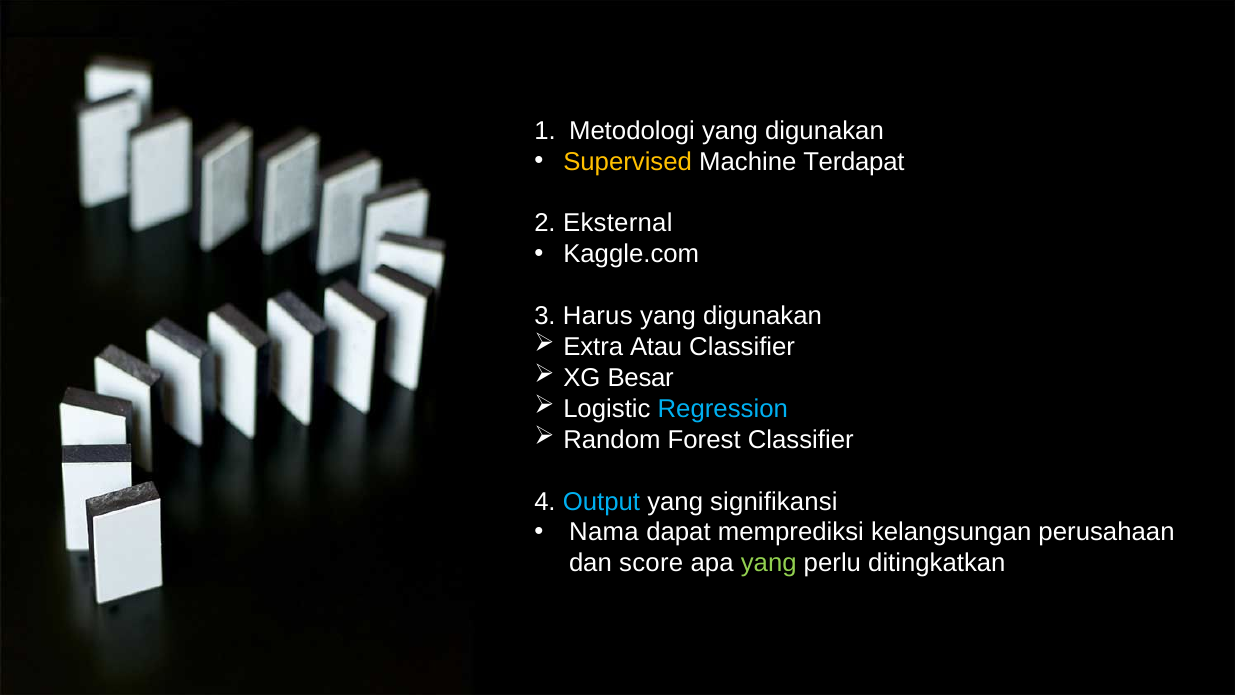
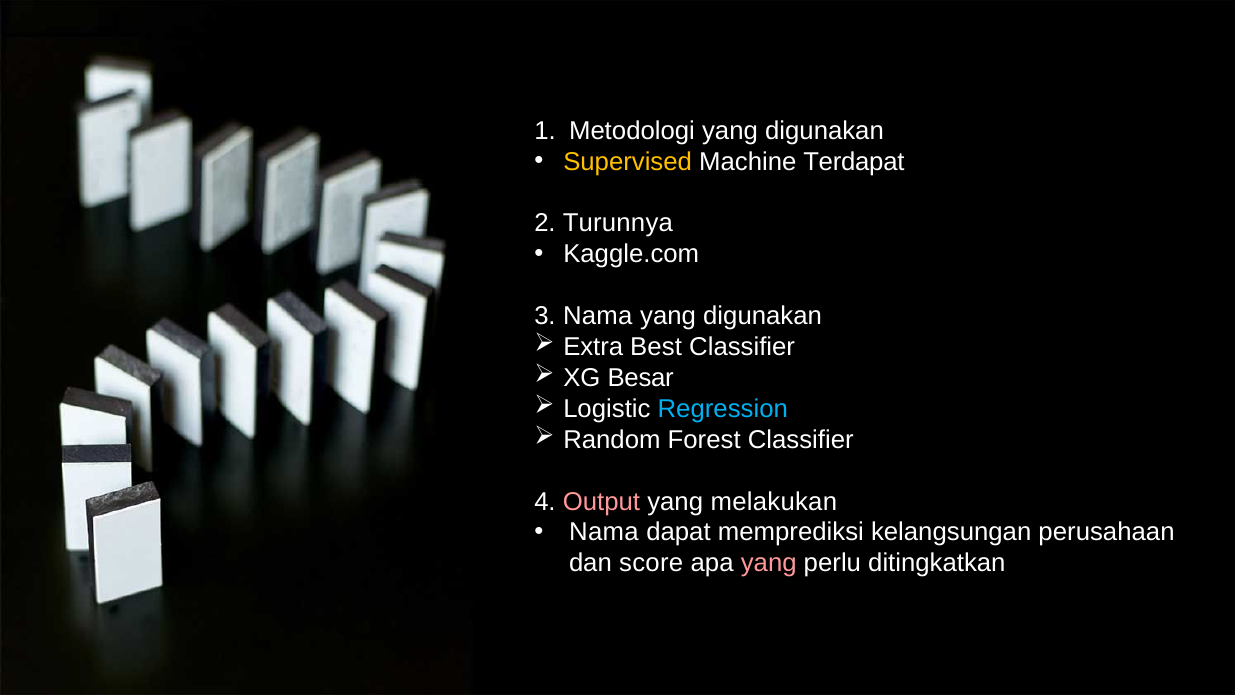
Eksternal: Eksternal -> Turunnya
3 Harus: Harus -> Nama
Atau: Atau -> Best
Output colour: light blue -> pink
signifikansi: signifikansi -> melakukan
yang at (769, 563) colour: light green -> pink
